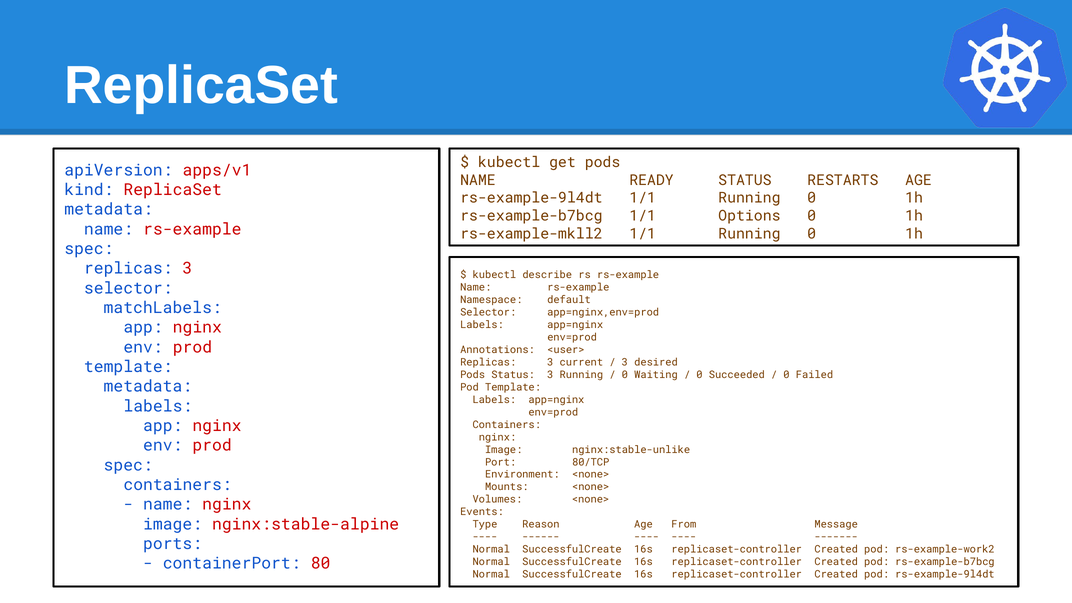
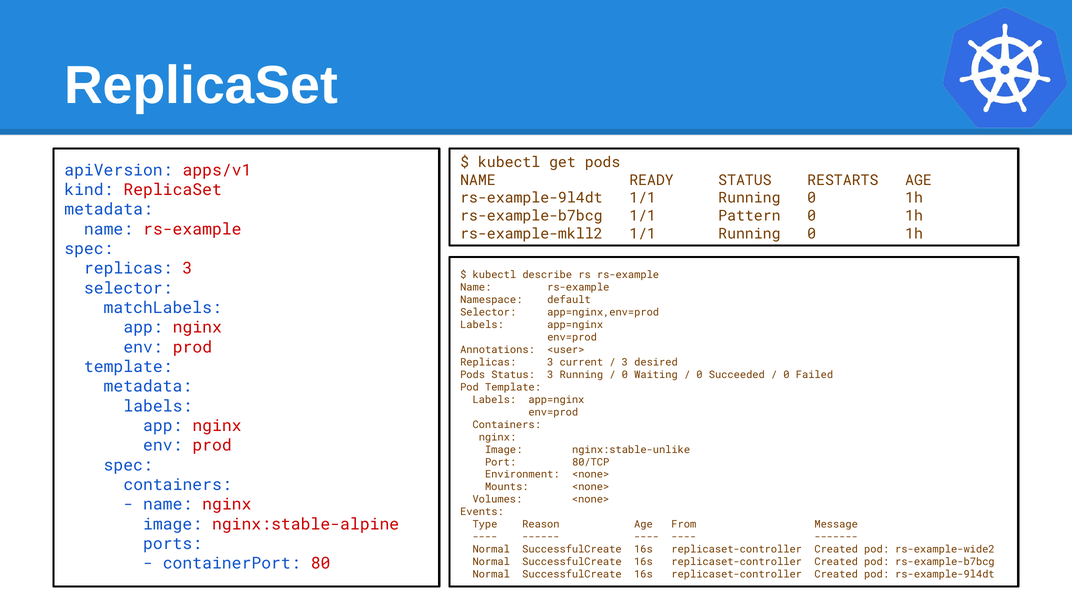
Options: Options -> Pattern
rs-example-work2: rs-example-work2 -> rs-example-wide2
